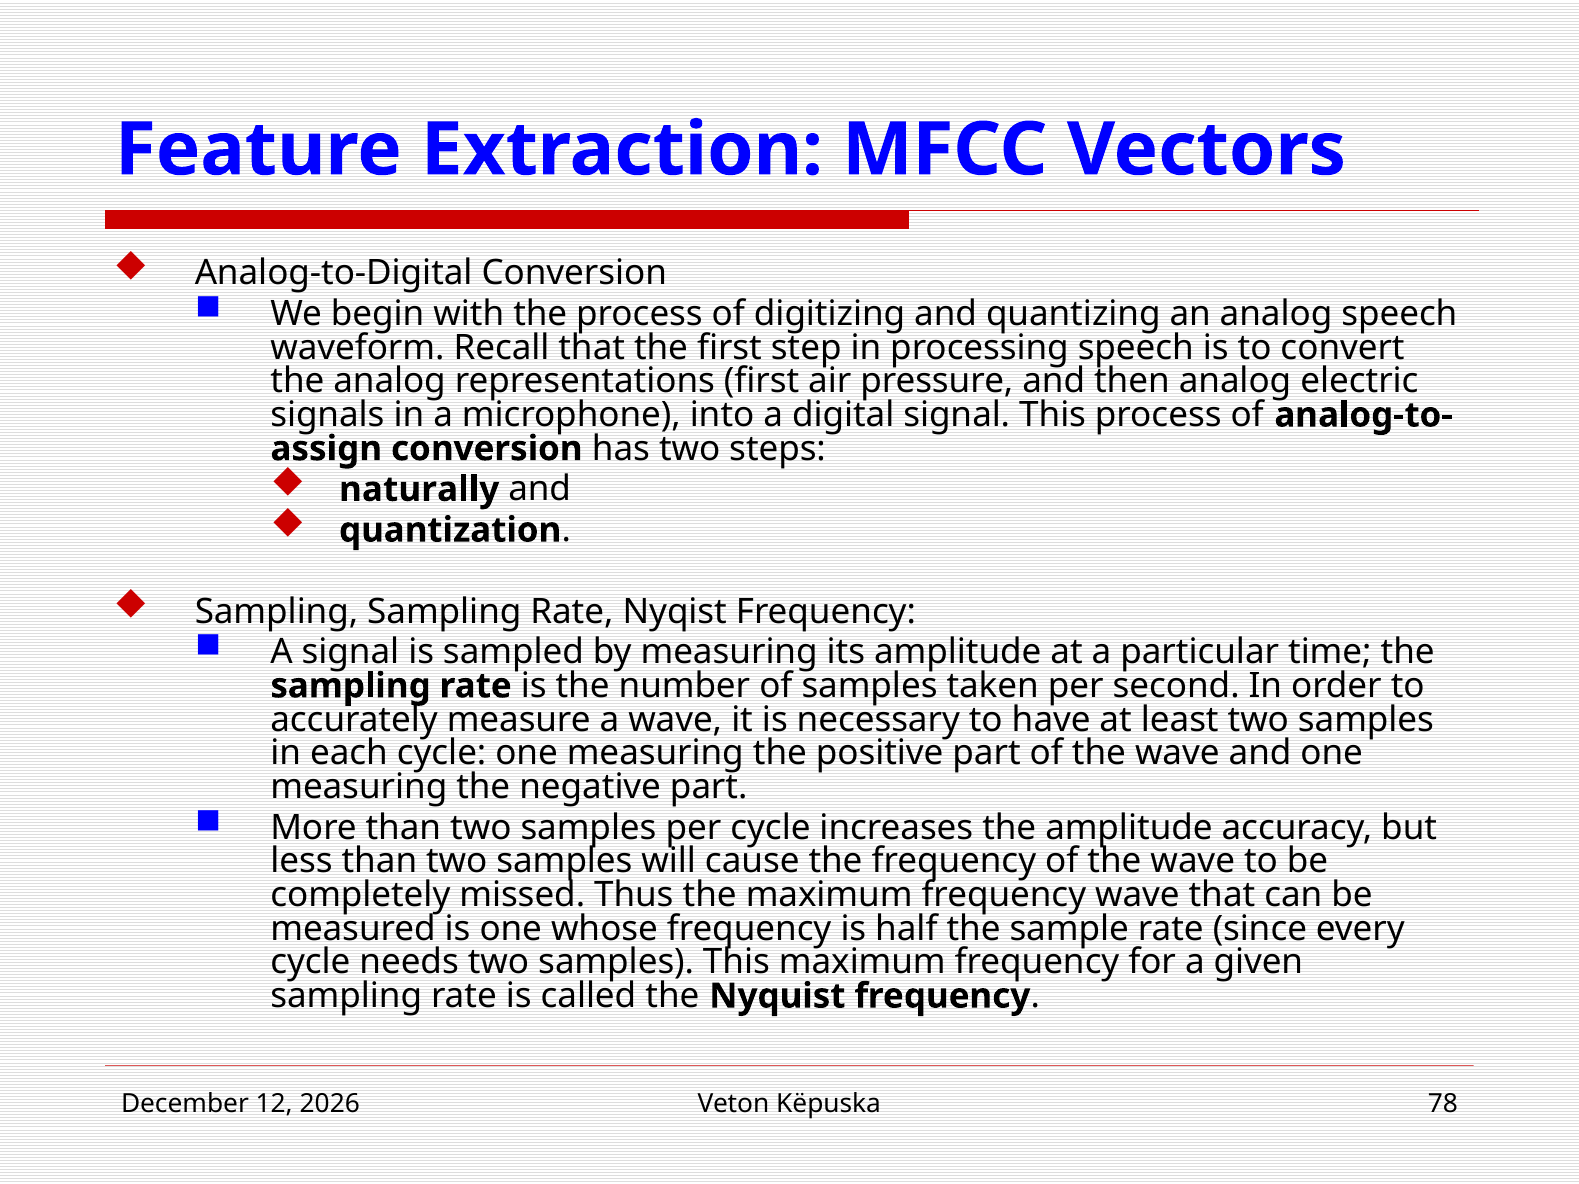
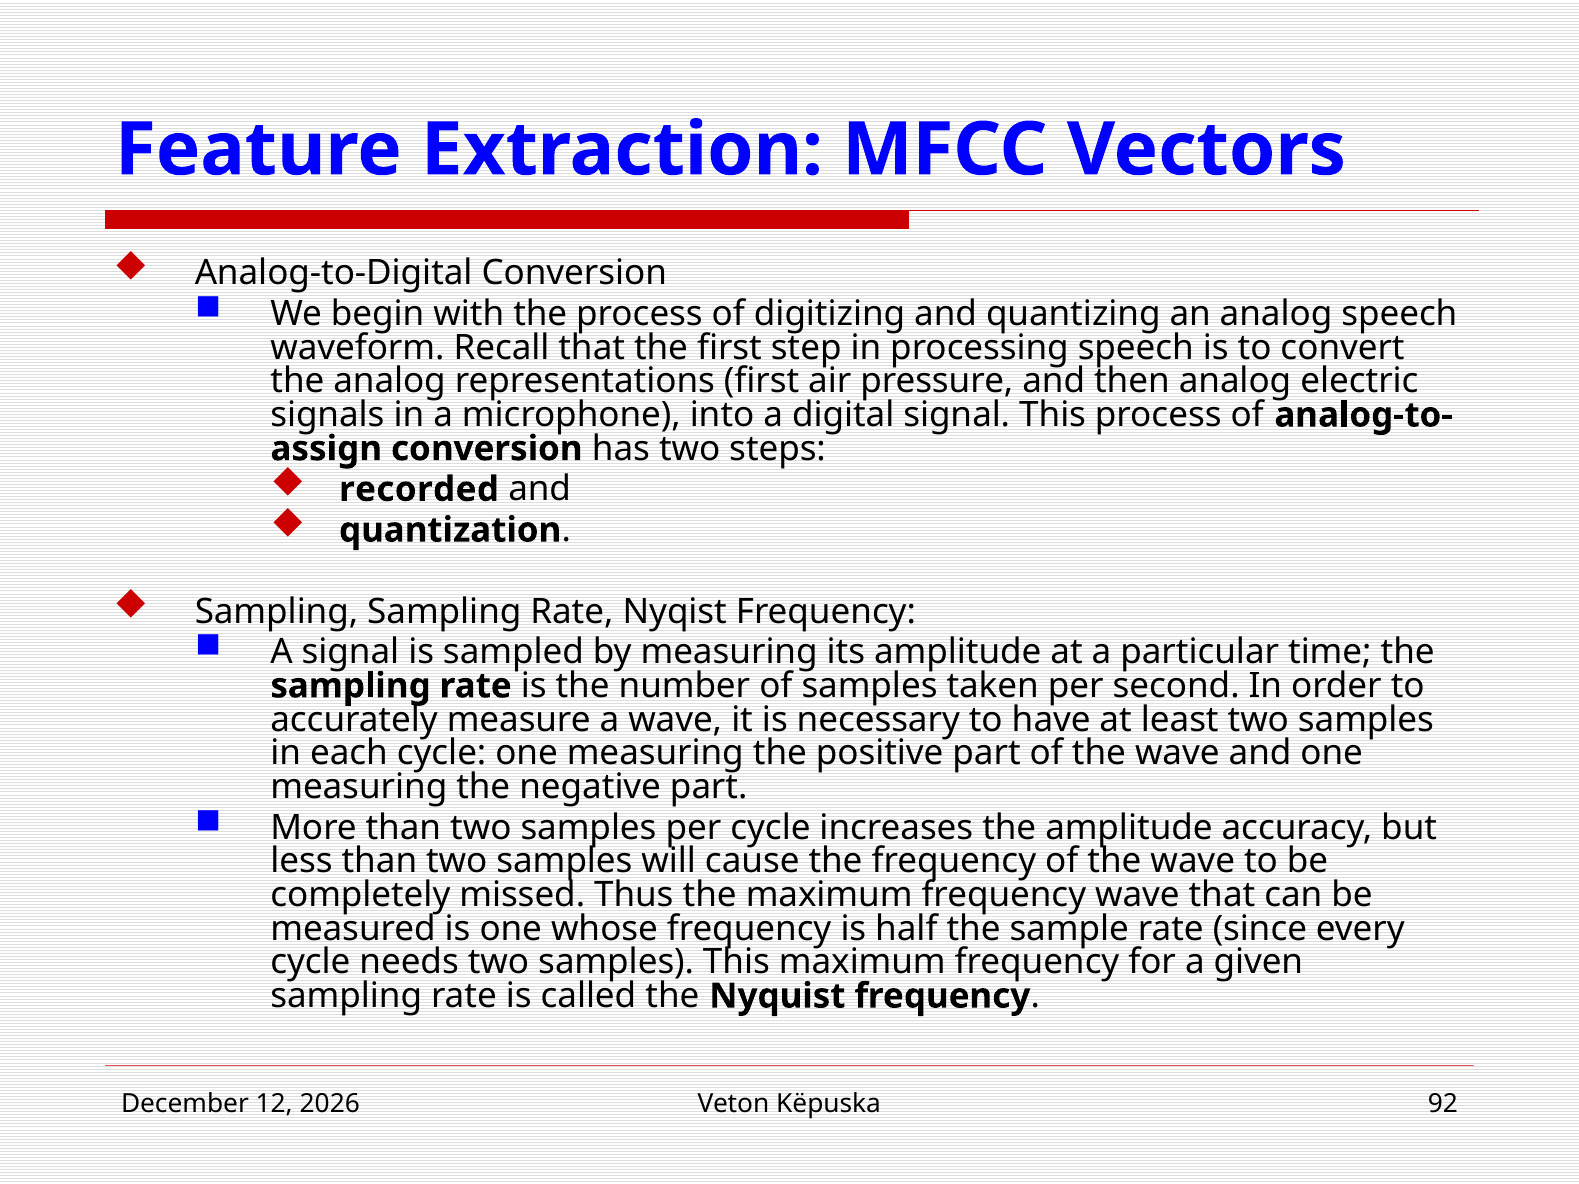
naturally: naturally -> recorded
78: 78 -> 92
